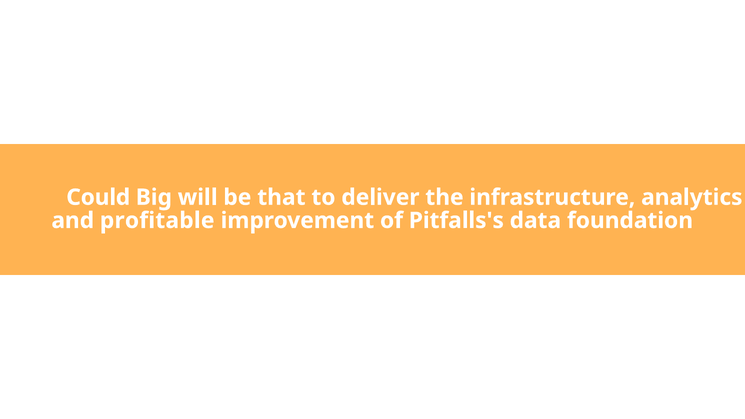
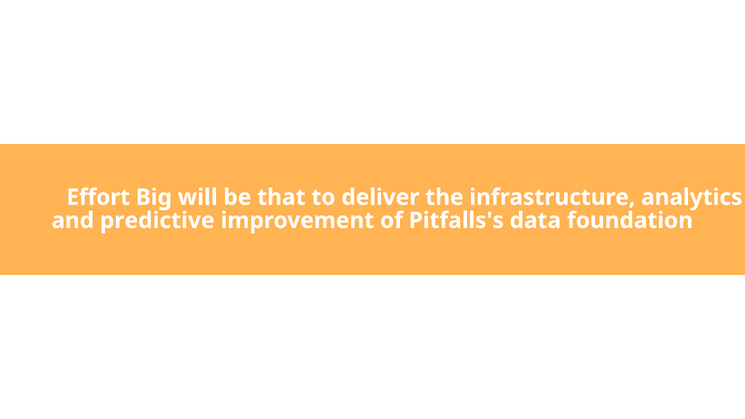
Could: Could -> Effort
profitable: profitable -> predictive
